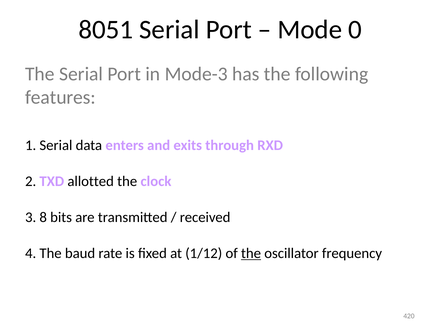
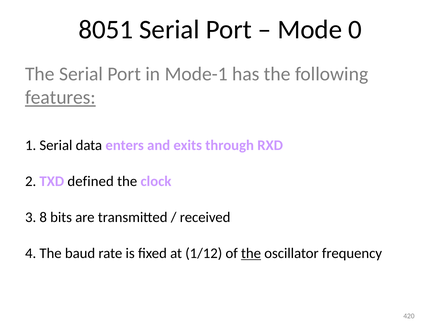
Mode-3: Mode-3 -> Mode-1
features underline: none -> present
allotted: allotted -> defined
